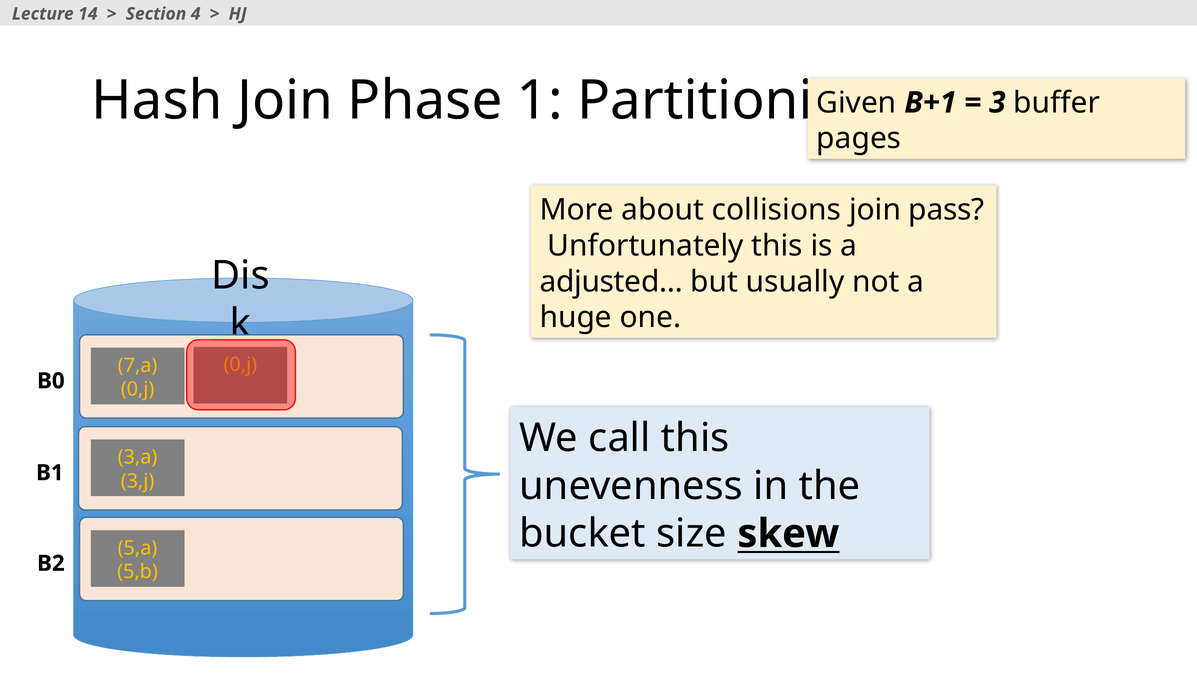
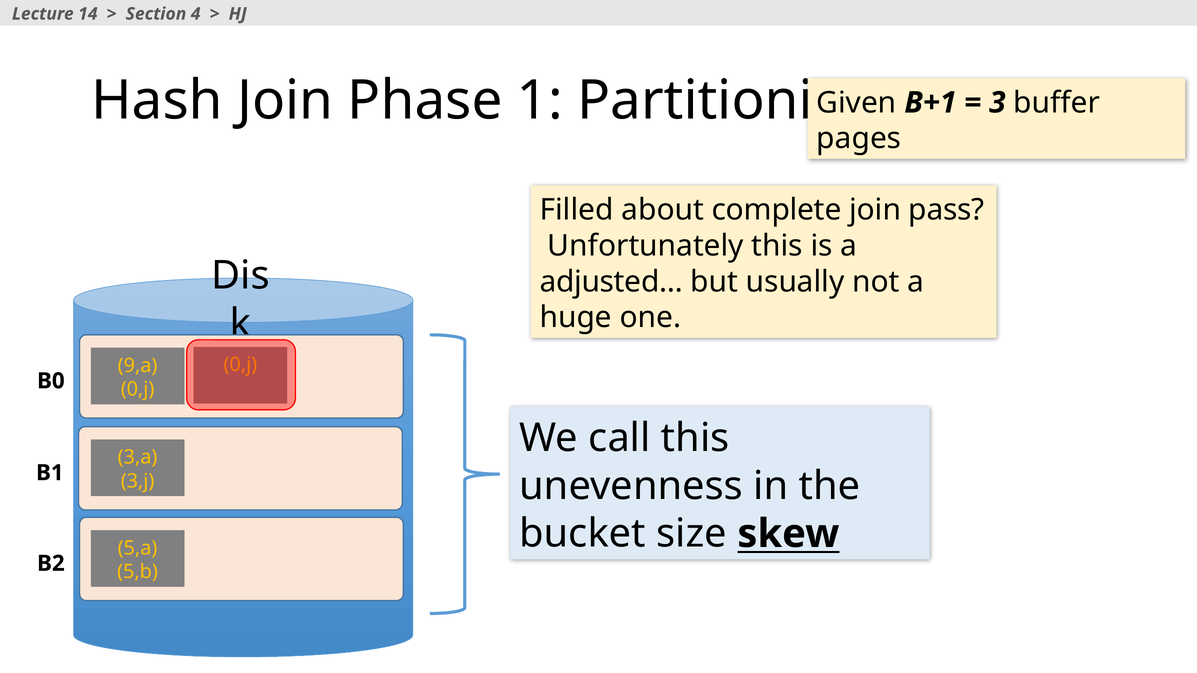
More: More -> Filled
collisions: collisions -> complete
7,a: 7,a -> 9,a
